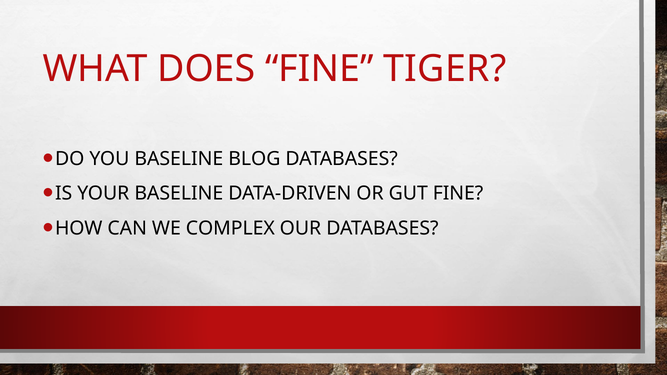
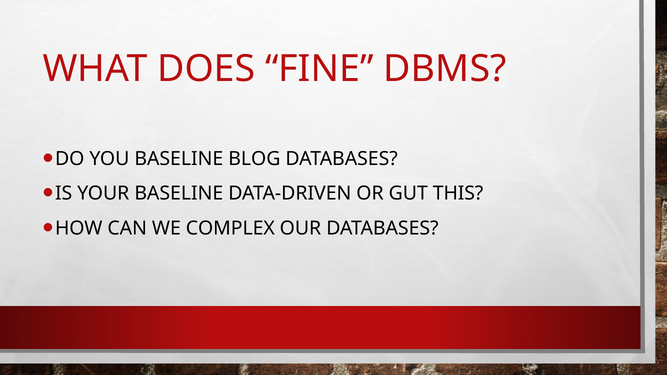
TIGER: TIGER -> DBMS
GUT FINE: FINE -> THIS
